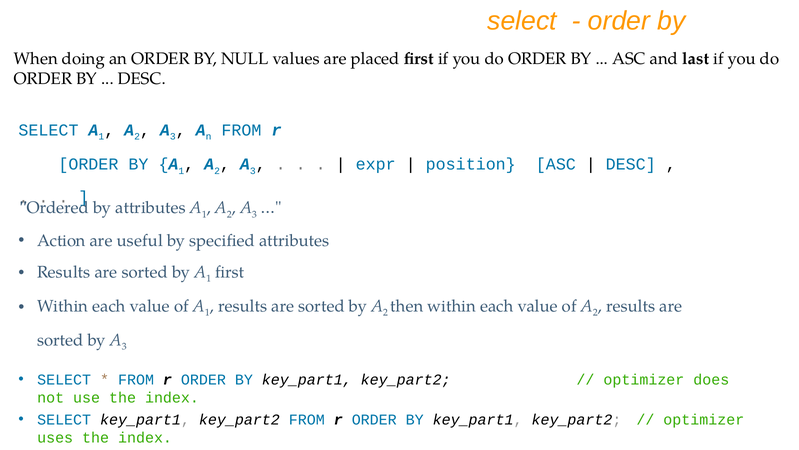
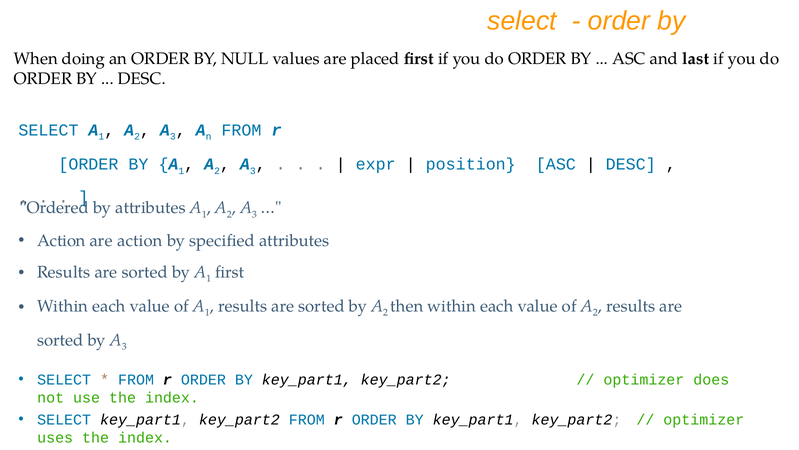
are useful: useful -> action
